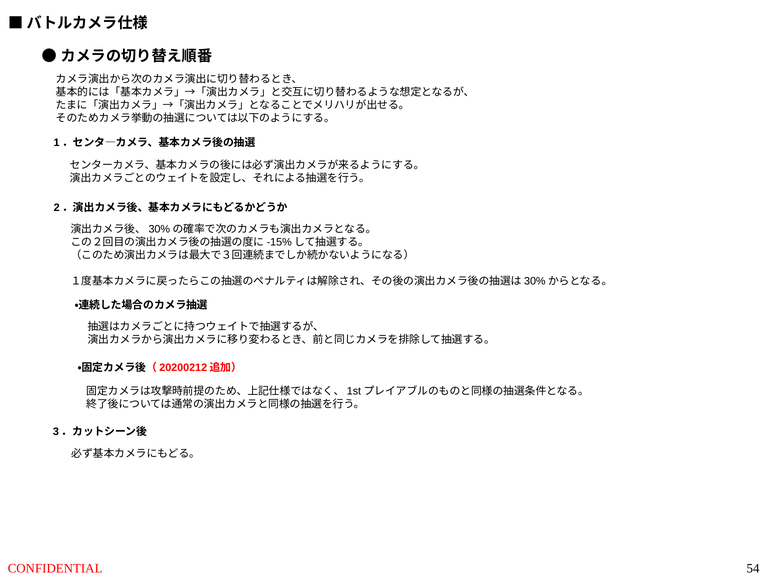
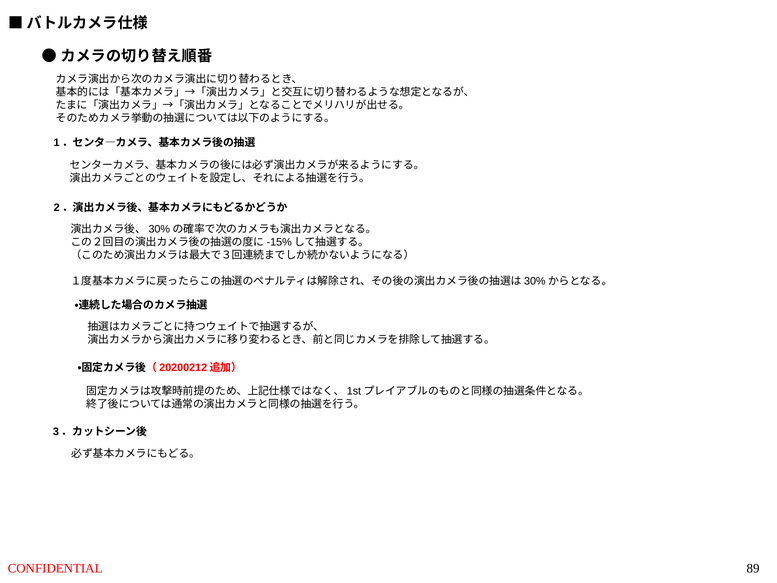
54: 54 -> 89
